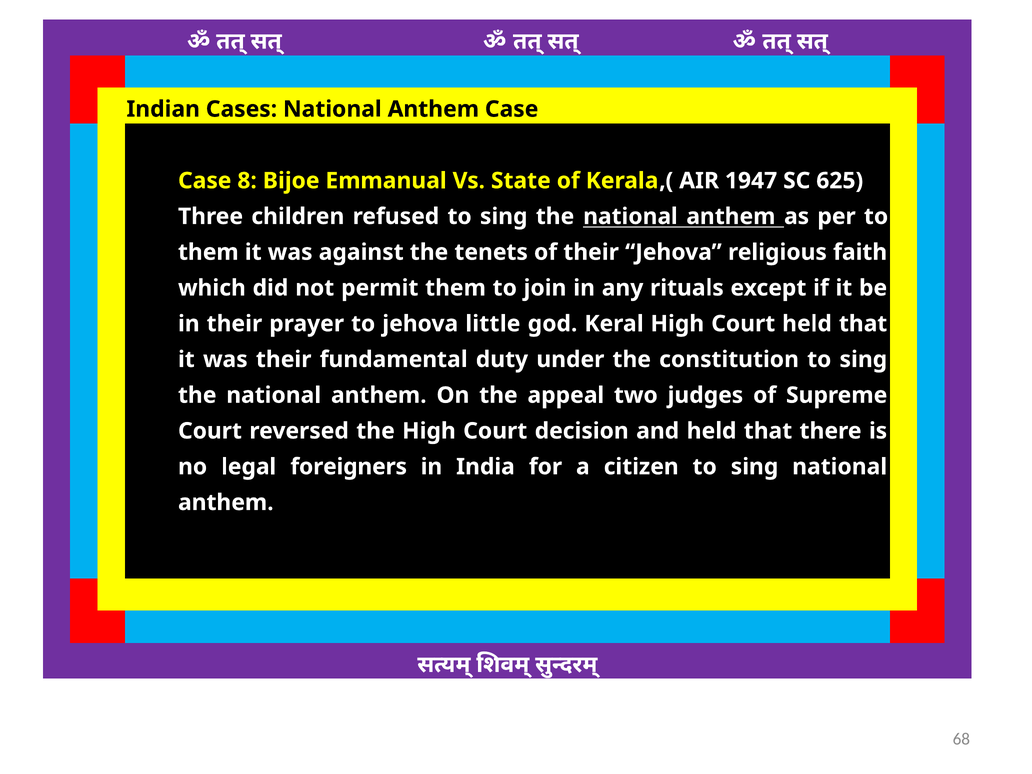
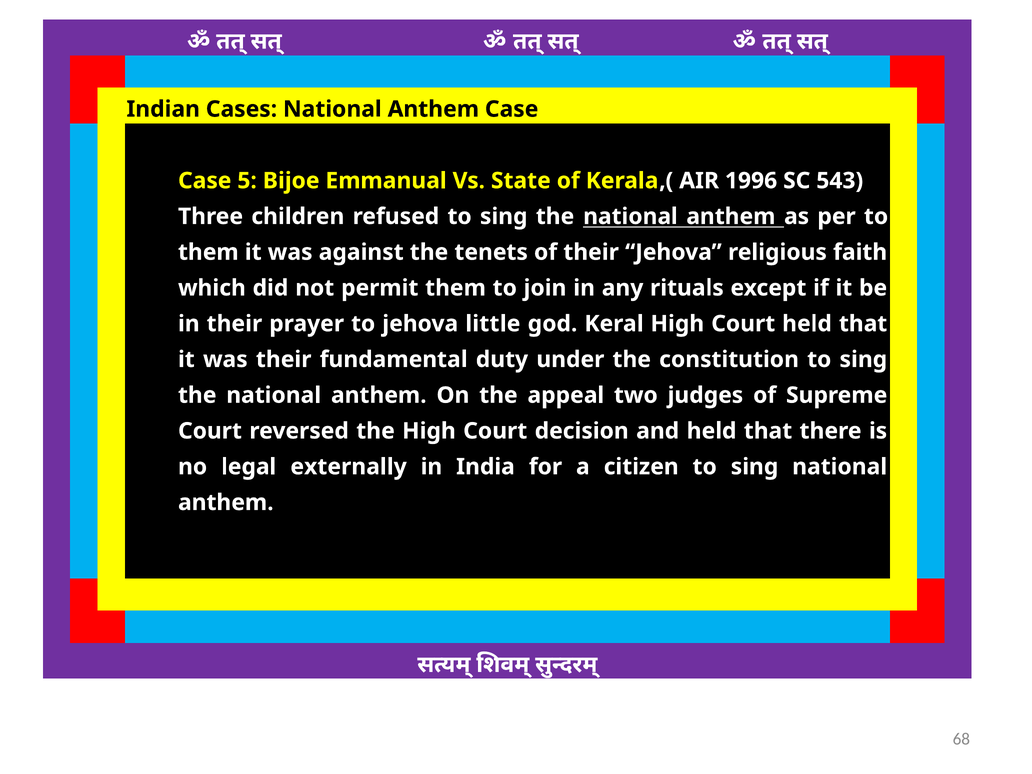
8: 8 -> 5
1947: 1947 -> 1996
625: 625 -> 543
foreigners: foreigners -> externally
